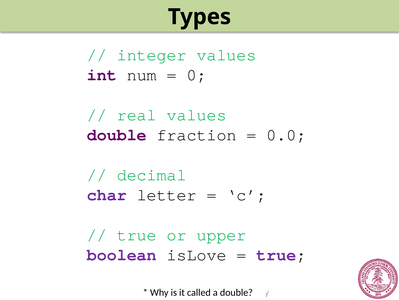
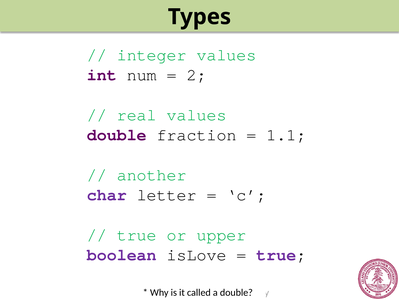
0: 0 -> 2
0.0: 0.0 -> 1.1
decimal: decimal -> another
